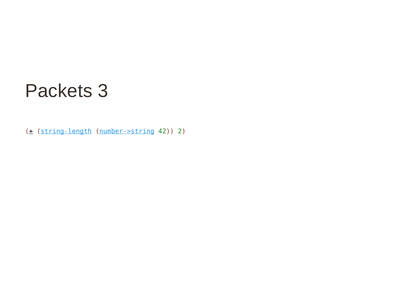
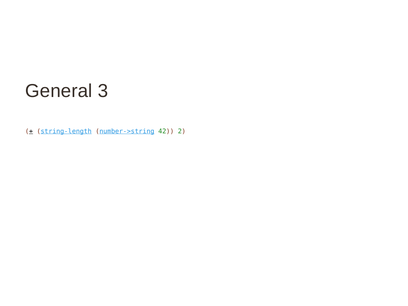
Packets: Packets -> General
